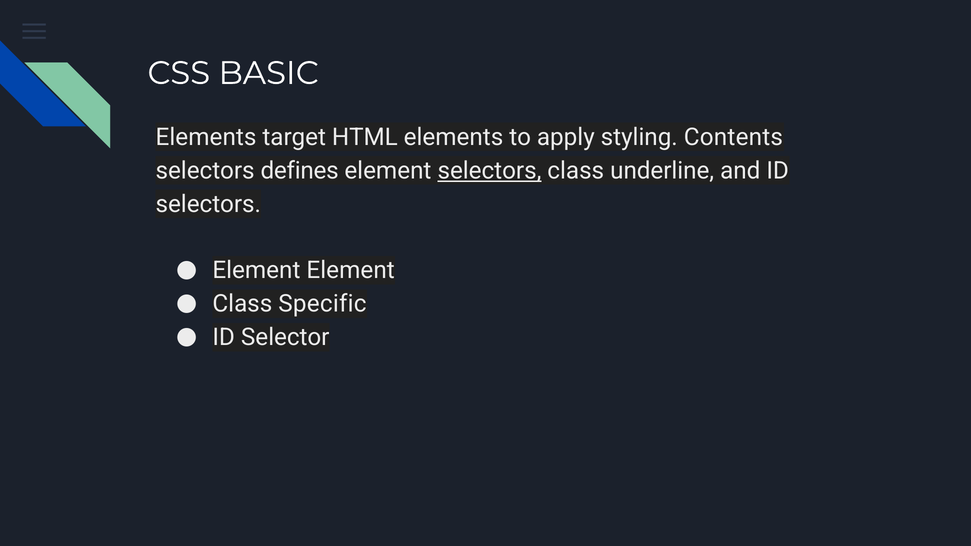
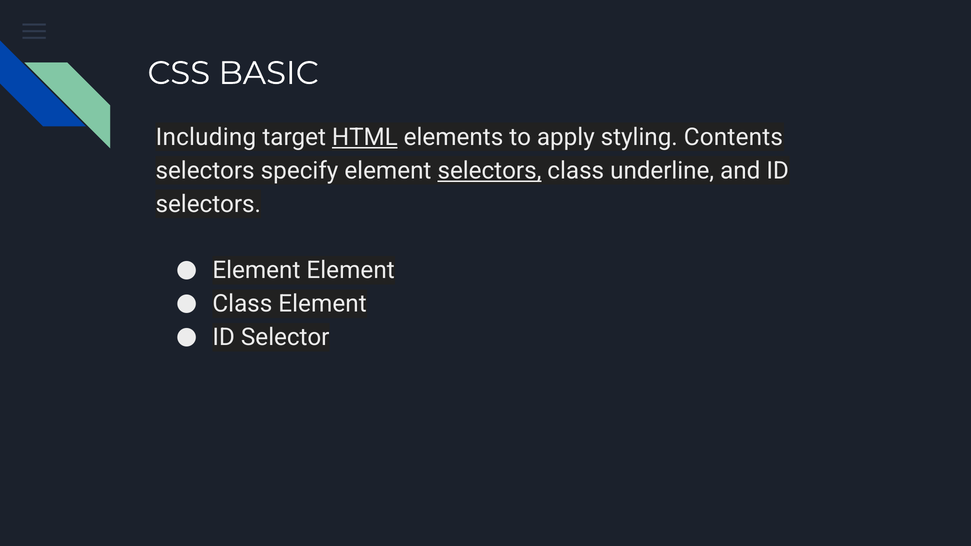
Elements at (206, 137): Elements -> Including
HTML underline: none -> present
defines: defines -> specify
Class Specific: Specific -> Element
